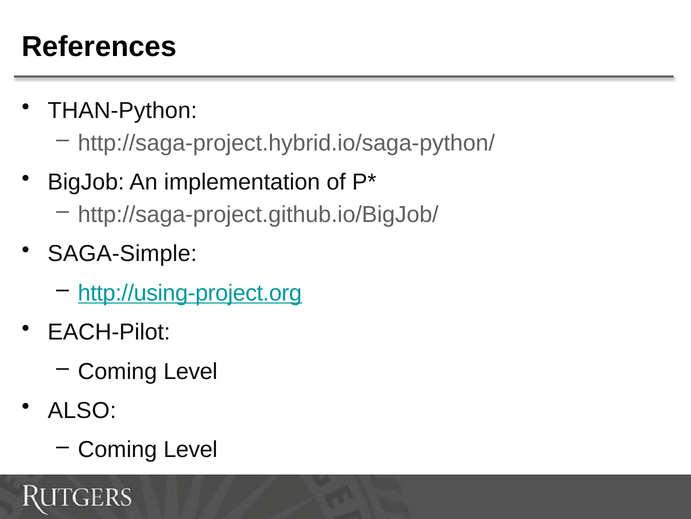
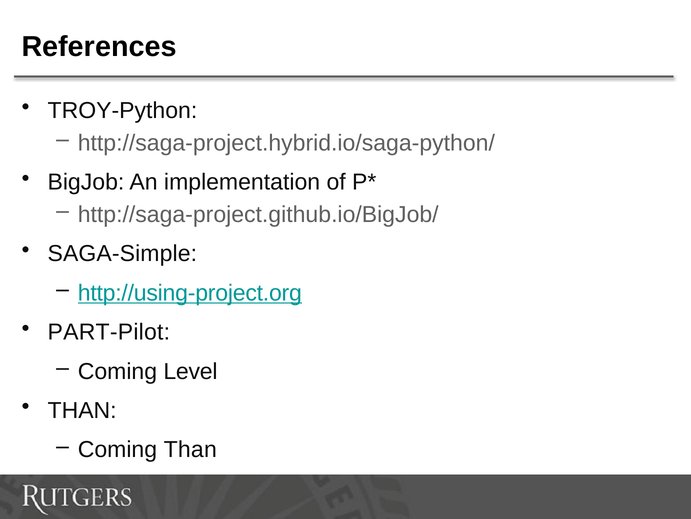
THAN-Python: THAN-Python -> TROY-Python
EACH-Pilot: EACH-Pilot -> PART-Pilot
ALSO at (82, 410): ALSO -> THAN
Level at (190, 449): Level -> Than
